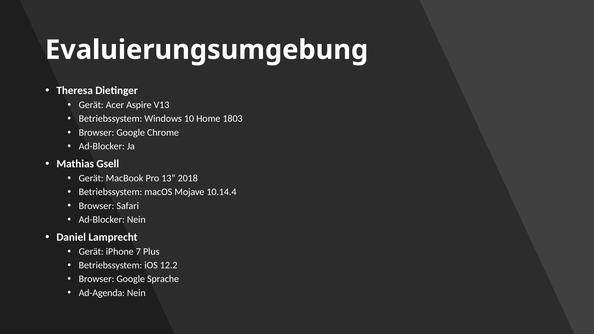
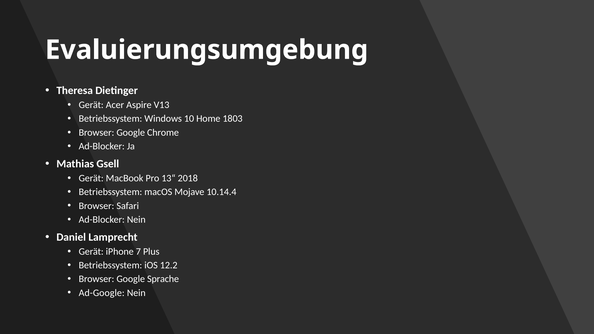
Ad-Agenda: Ad-Agenda -> Ad-Google
